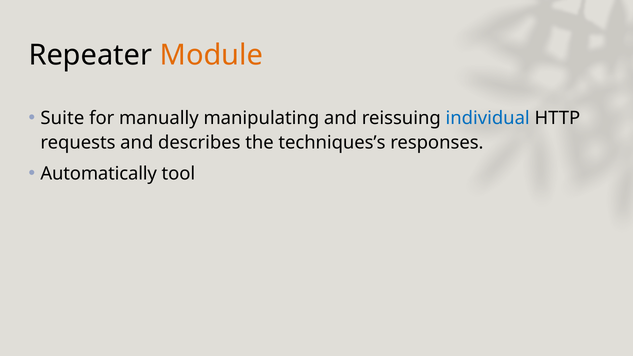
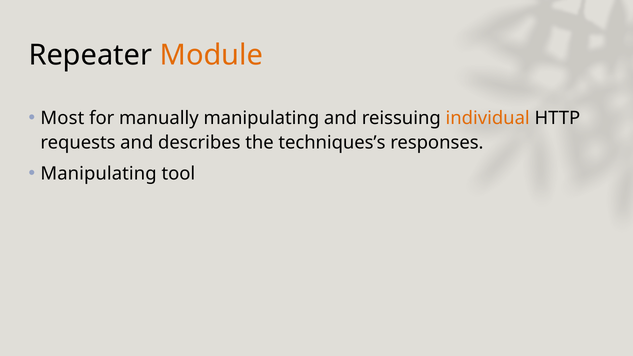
Suite: Suite -> Most
individual colour: blue -> orange
Automatically at (99, 174): Automatically -> Manipulating
